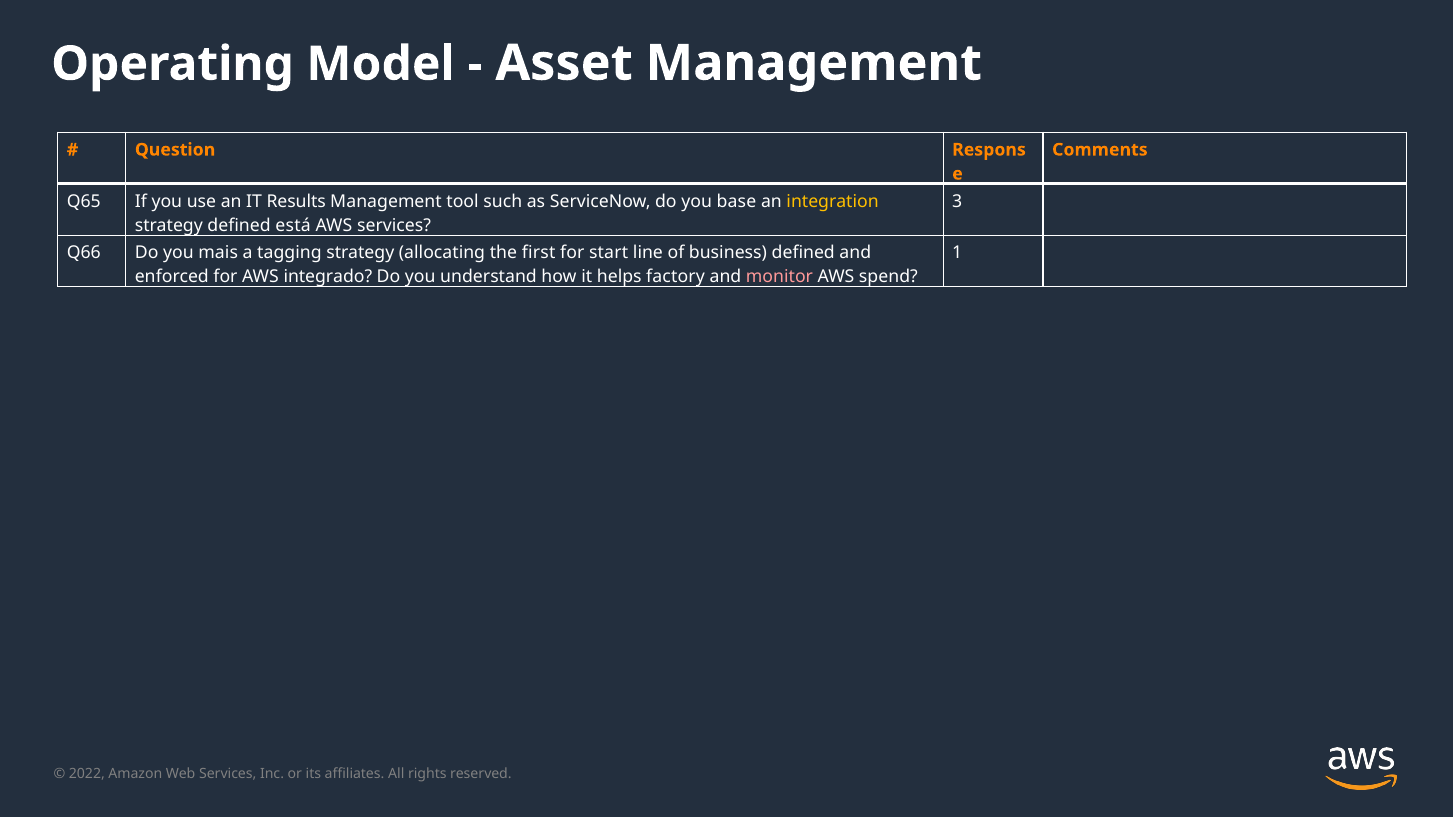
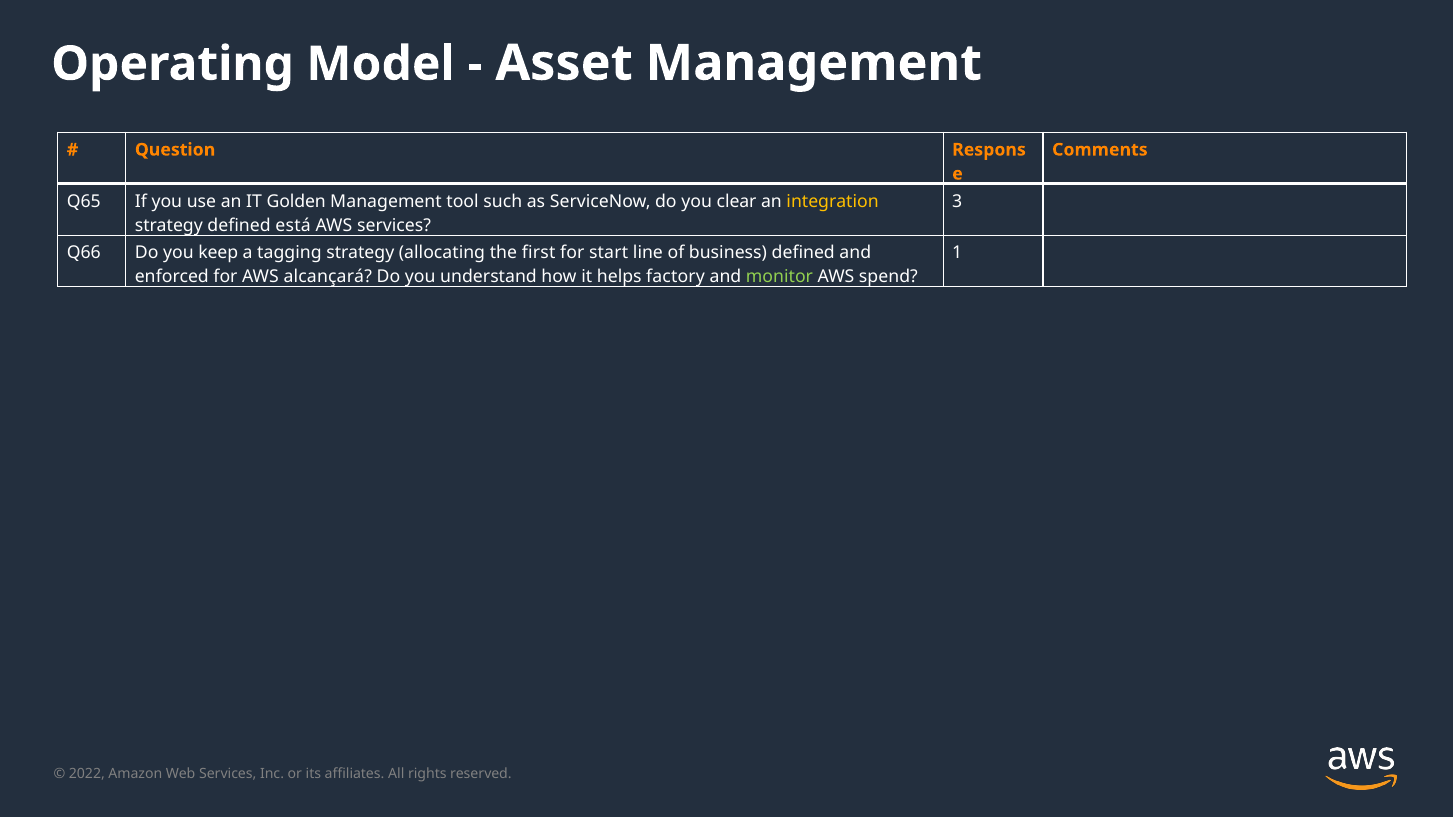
Results: Results -> Golden
base: base -> clear
mais: mais -> keep
integrado: integrado -> alcançará
monitor colour: pink -> light green
